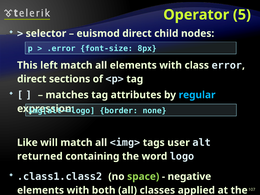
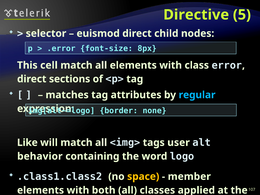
Operator: Operator -> Directive
left: left -> cell
returned: returned -> behavior
space colour: light green -> yellow
negative: negative -> member
